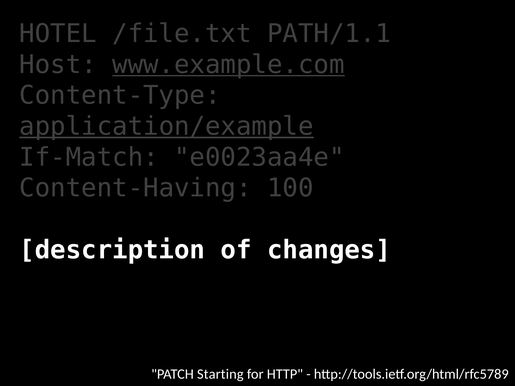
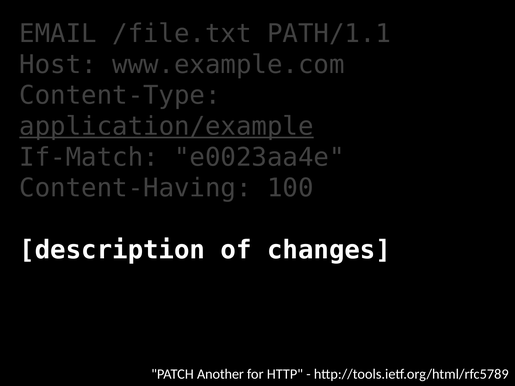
HOTEL: HOTEL -> EMAIL
www.example.com underline: present -> none
Starting: Starting -> Another
